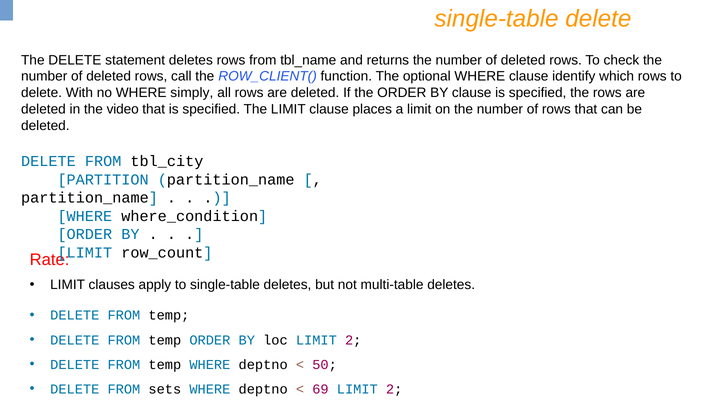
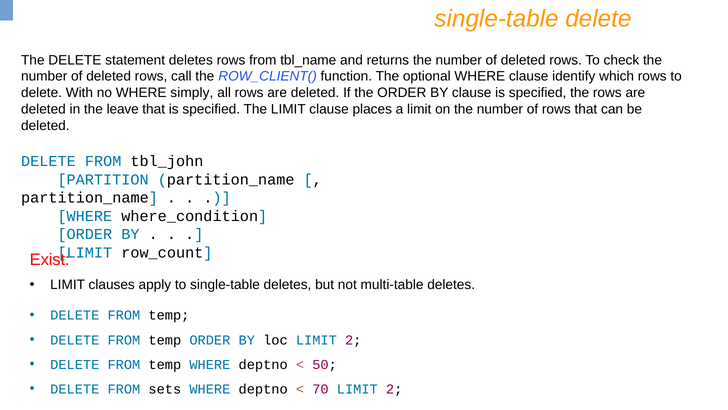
video: video -> leave
tbl_city: tbl_city -> tbl_john
Rate: Rate -> Exist
69: 69 -> 70
